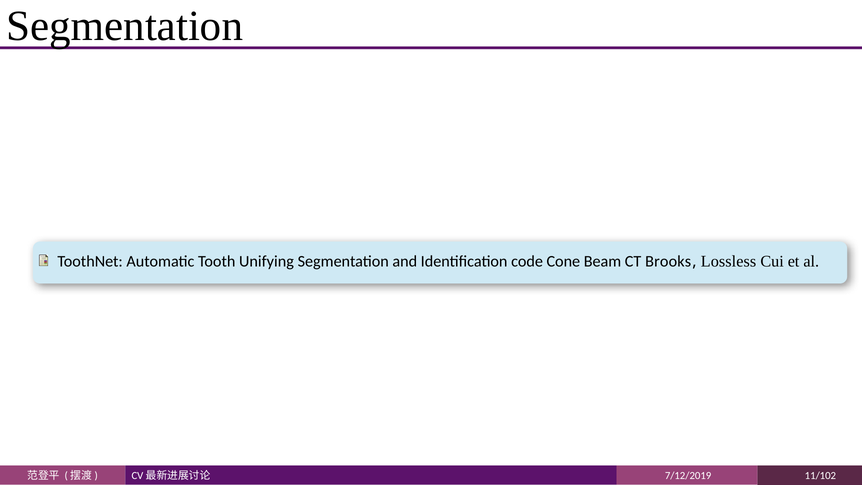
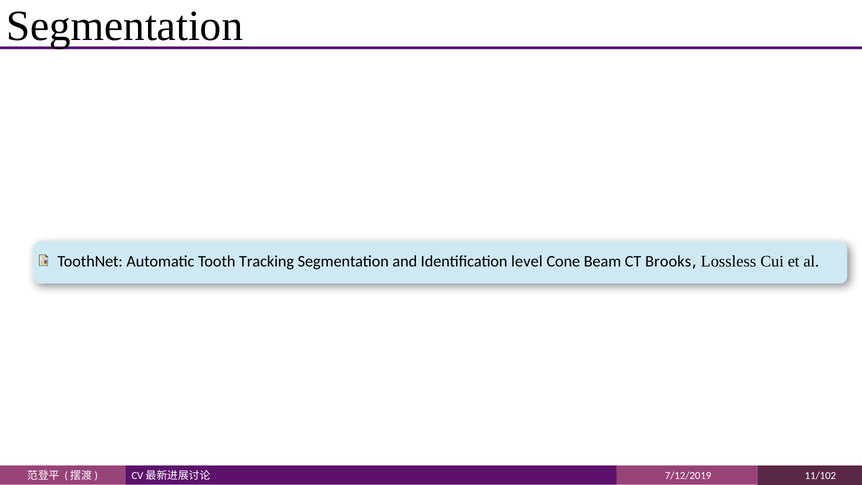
Unifying: Unifying -> Tracking
code: code -> level
